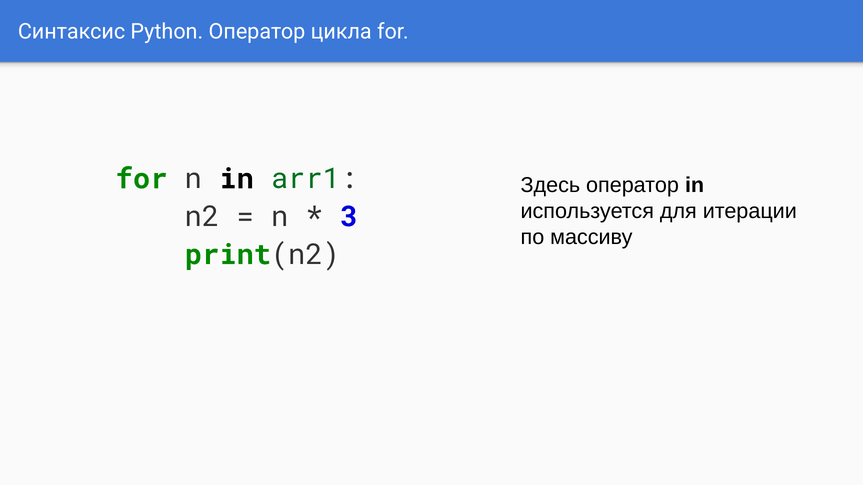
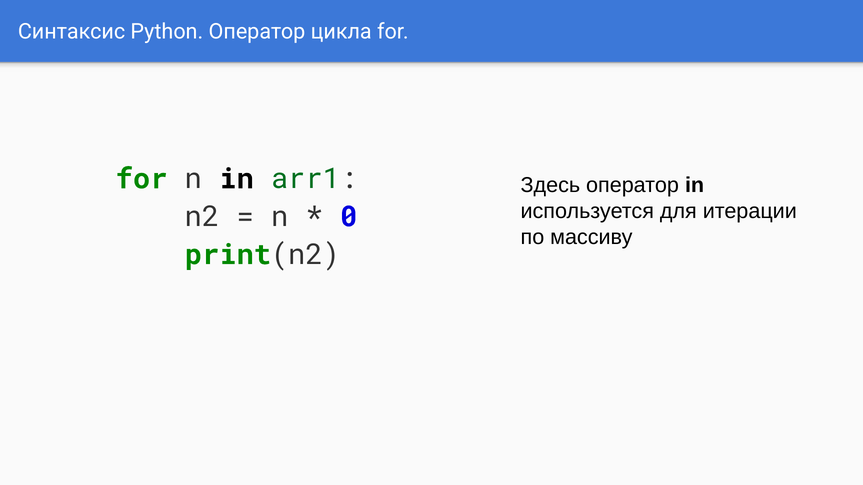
3: 3 -> 0
